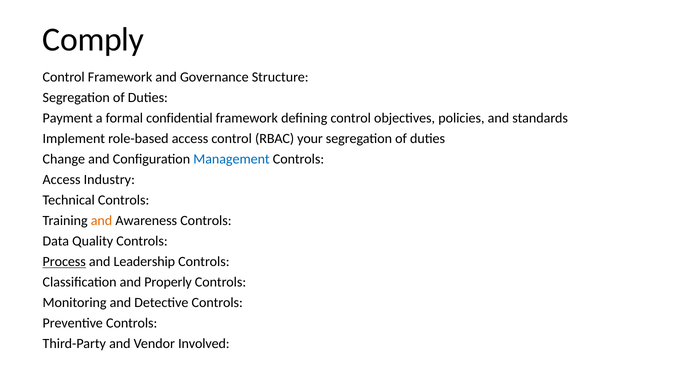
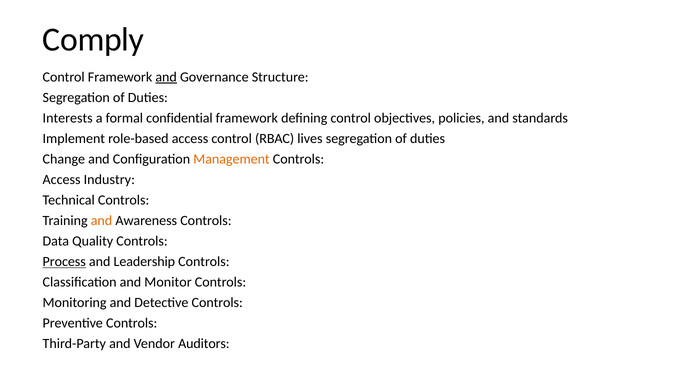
and at (166, 77) underline: none -> present
Payment: Payment -> Interests
your: your -> lives
Management colour: blue -> orange
Properly: Properly -> Monitor
Involved: Involved -> Auditors
